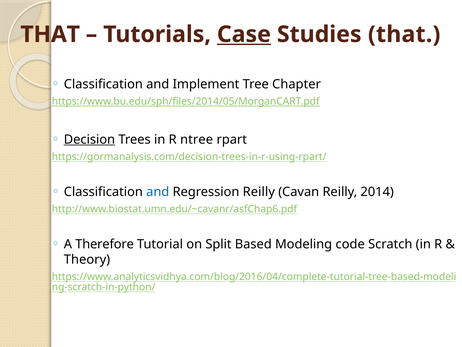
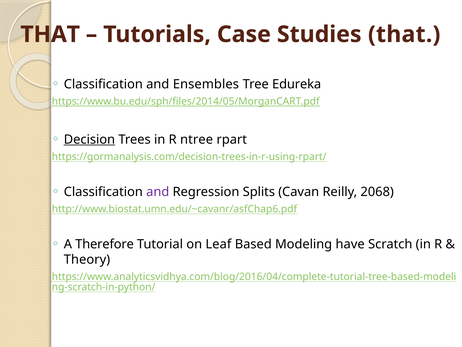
Case underline: present -> none
Implement: Implement -> Ensembles
Chapter: Chapter -> Edureka
and at (158, 192) colour: blue -> purple
Regression Reilly: Reilly -> Splits
2014: 2014 -> 2068
Split: Split -> Leaf
code: code -> have
